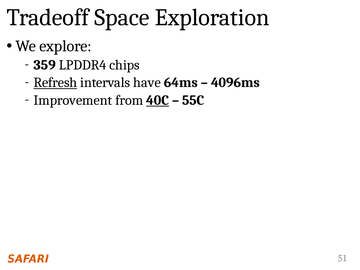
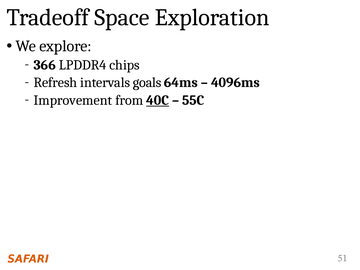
359: 359 -> 366
Refresh underline: present -> none
have: have -> goals
